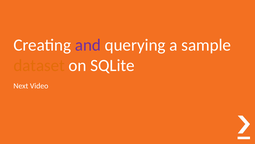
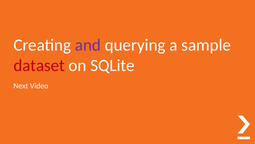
dataset colour: orange -> red
